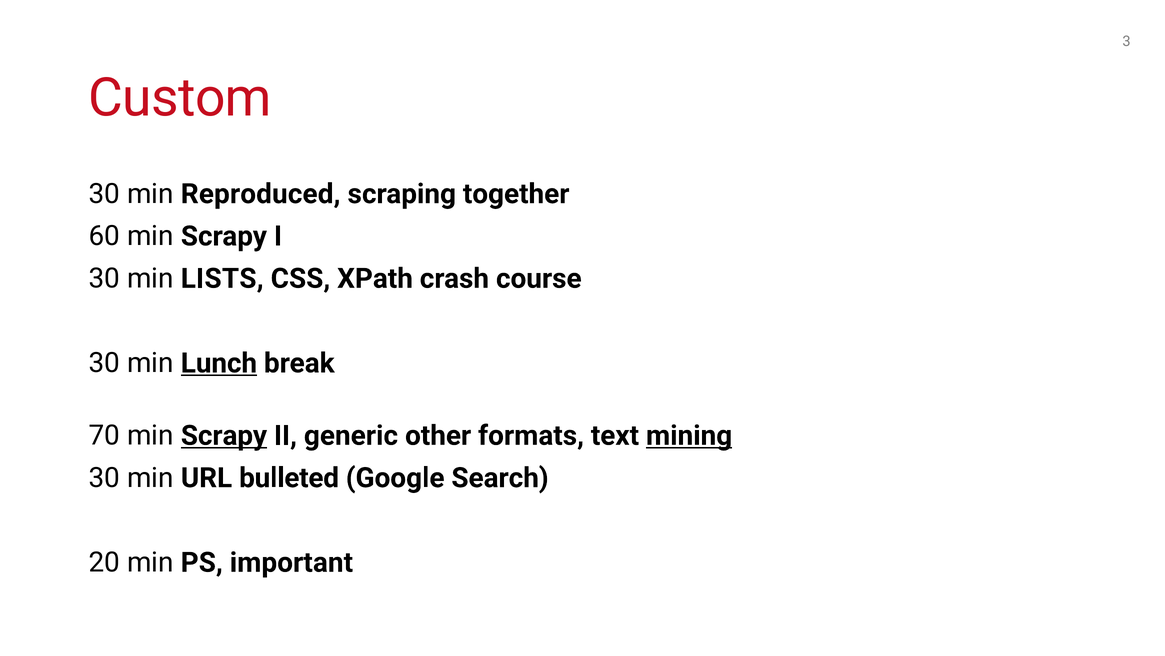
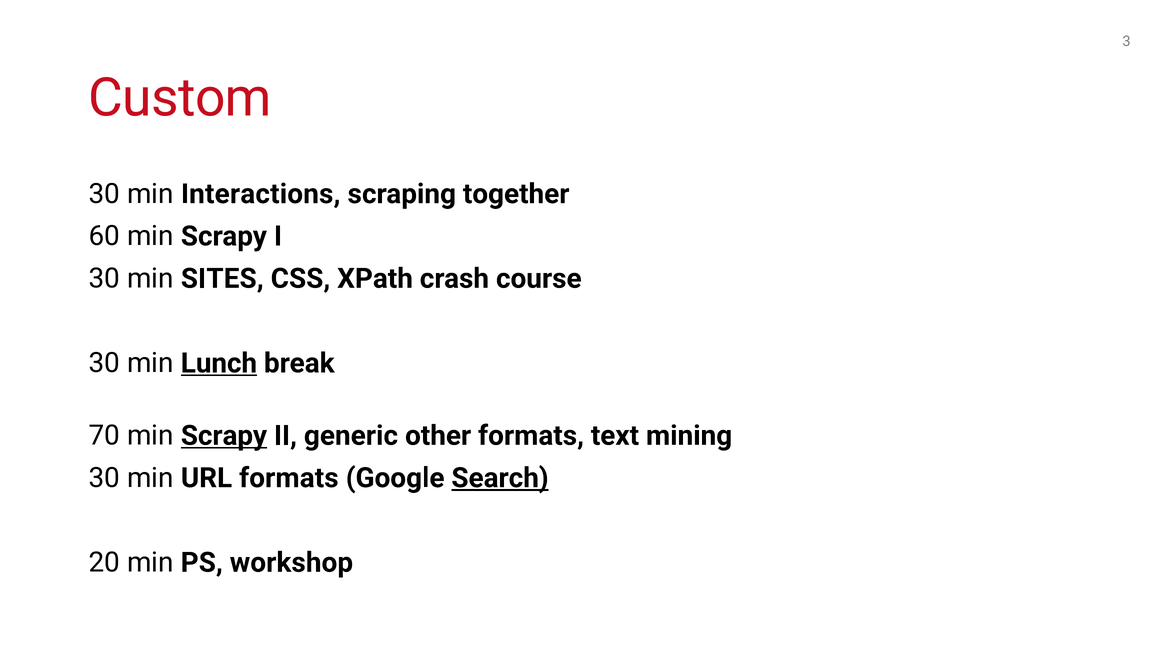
Reproduced: Reproduced -> Interactions
LISTS: LISTS -> SITES
mining underline: present -> none
URL bulleted: bulleted -> formats
Search underline: none -> present
important: important -> workshop
